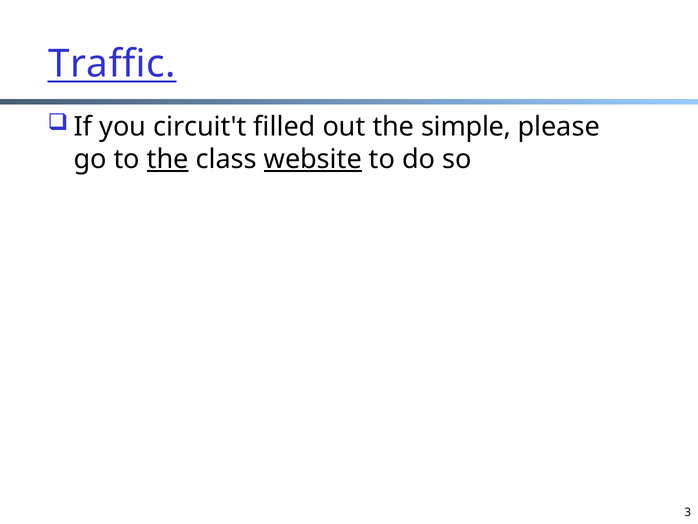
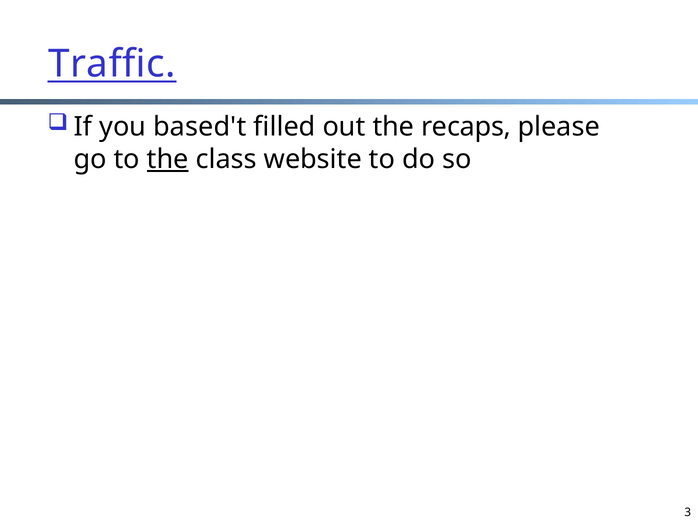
circuit't: circuit't -> based't
simple: simple -> recaps
website underline: present -> none
